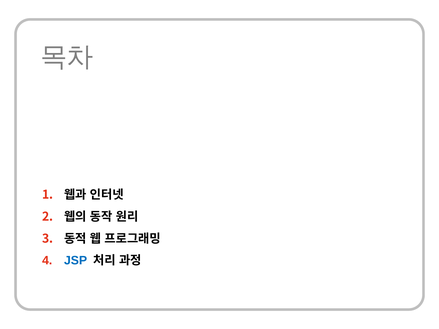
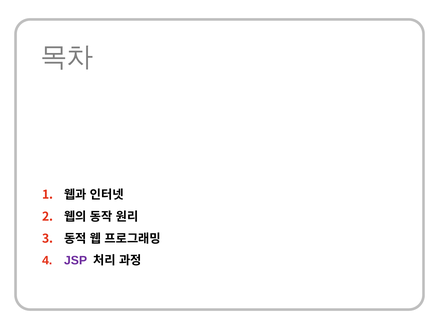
JSP colour: blue -> purple
